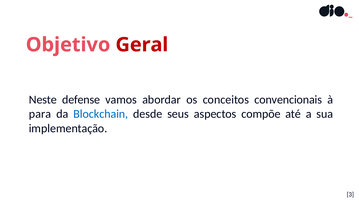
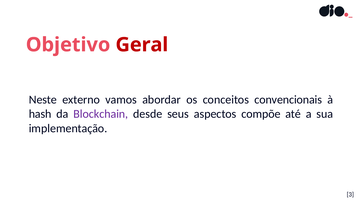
defense: defense -> externo
para: para -> hash
Blockchain colour: blue -> purple
